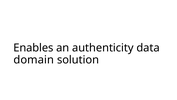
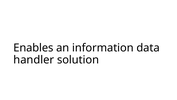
authenticity: authenticity -> information
domain: domain -> handler
